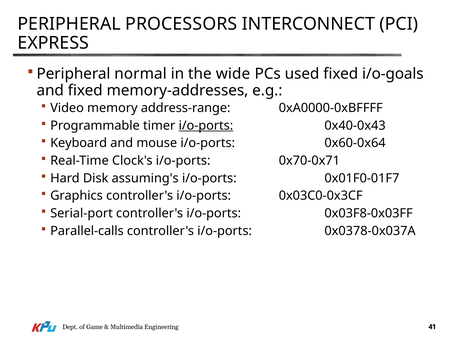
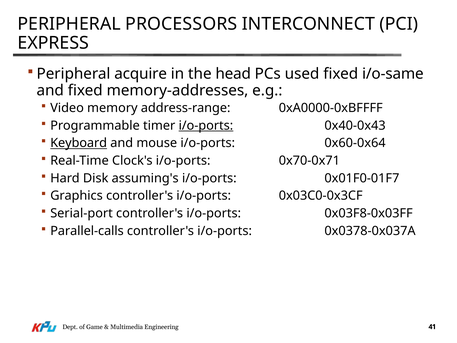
normal: normal -> acquire
wide: wide -> head
i/o-goals: i/o-goals -> i/o-same
Keyboard underline: none -> present
